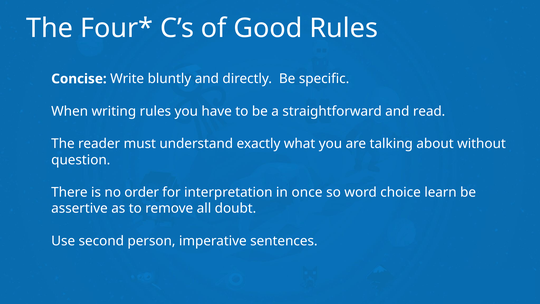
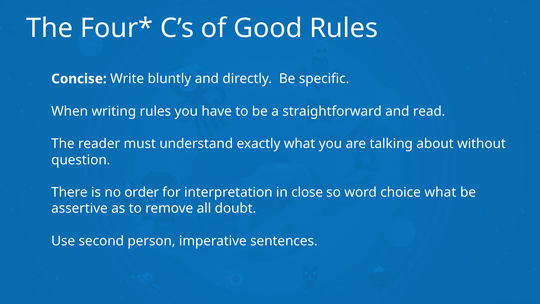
once: once -> close
choice learn: learn -> what
